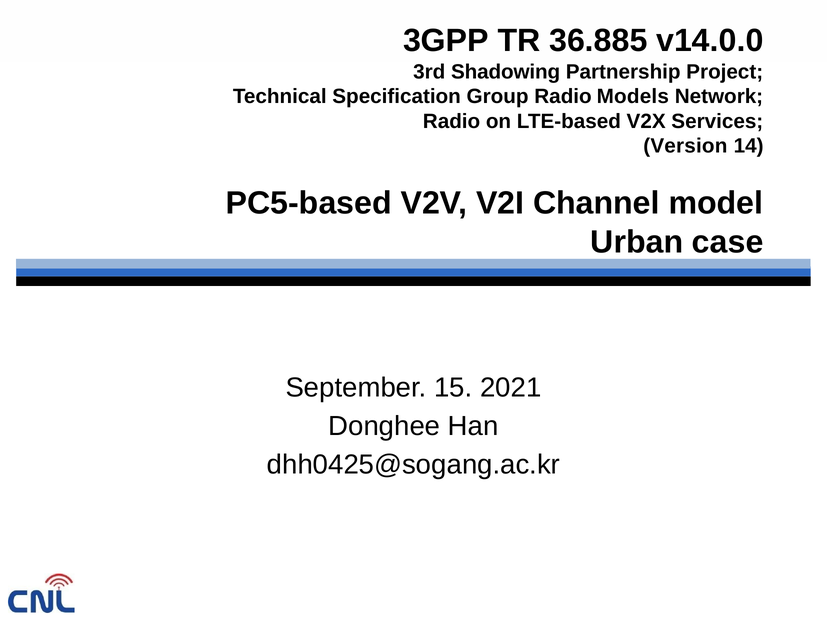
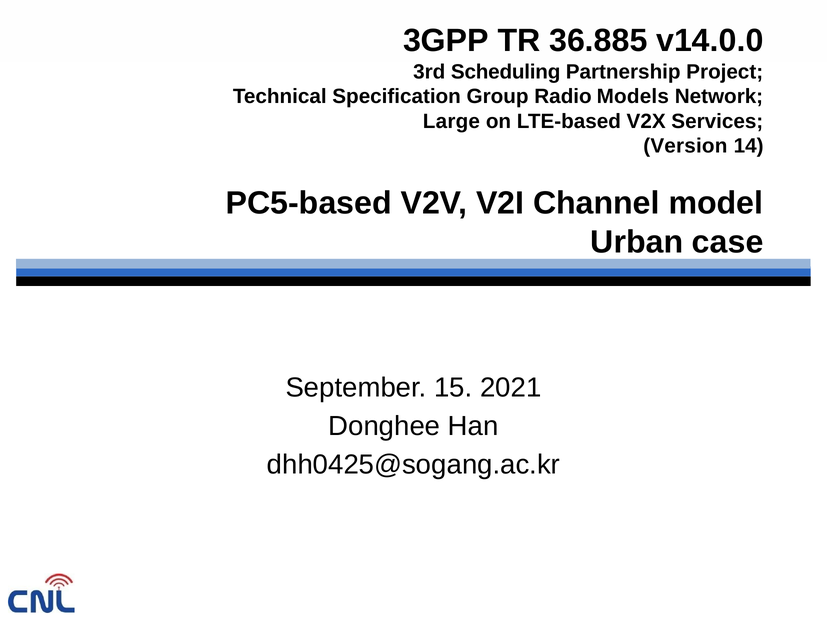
Shadowing: Shadowing -> Scheduling
Radio at (452, 121): Radio -> Large
